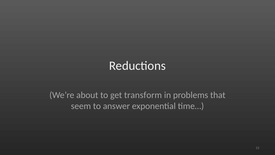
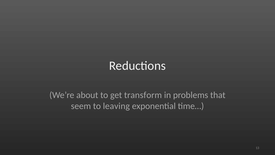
answer: answer -> leaving
